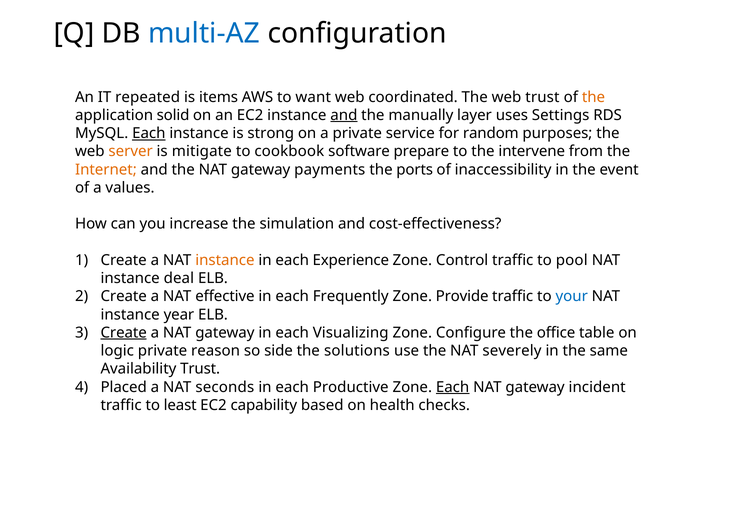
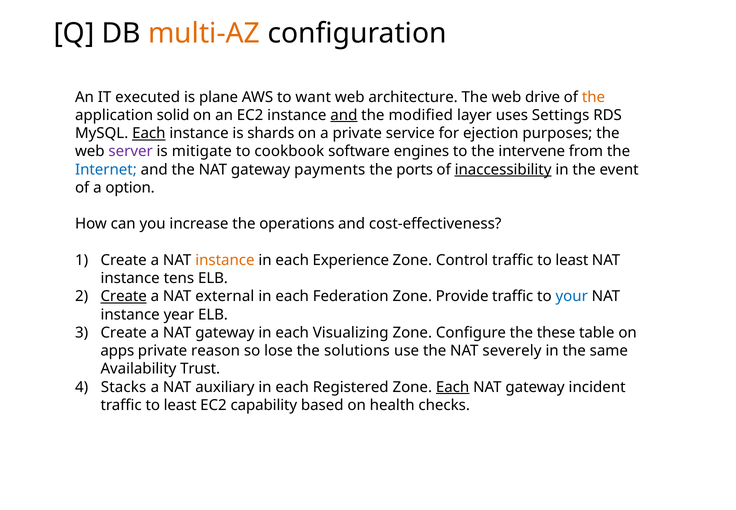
multi-AZ colour: blue -> orange
repeated: repeated -> executed
items: items -> plane
coordinated: coordinated -> architecture
web trust: trust -> drive
manually: manually -> modified
strong: strong -> shards
random: random -> ejection
server colour: orange -> purple
prepare: prepare -> engines
Internet colour: orange -> blue
inaccessibility underline: none -> present
values: values -> option
simulation: simulation -> operations
Control traffic to pool: pool -> least
deal: deal -> tens
Create at (124, 296) underline: none -> present
effective: effective -> external
Frequently: Frequently -> Federation
Create at (124, 332) underline: present -> none
office: office -> these
logic: logic -> apps
side: side -> lose
Placed: Placed -> Stacks
seconds: seconds -> auxiliary
Productive: Productive -> Registered
